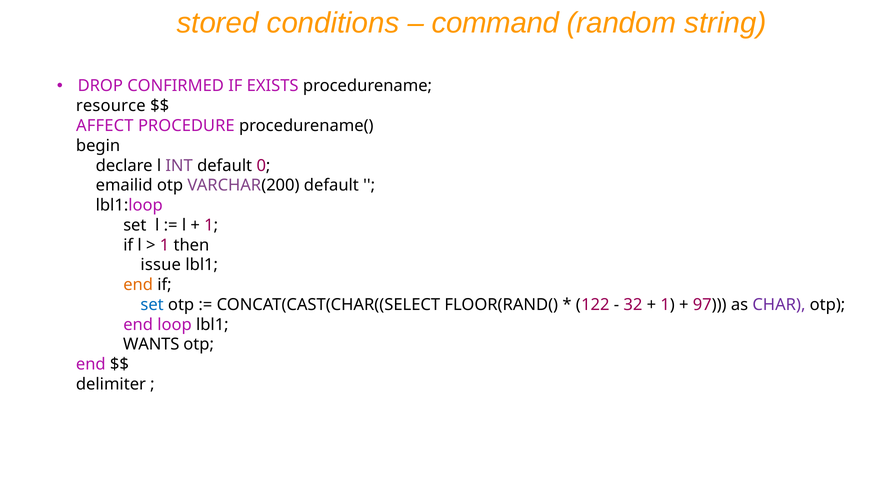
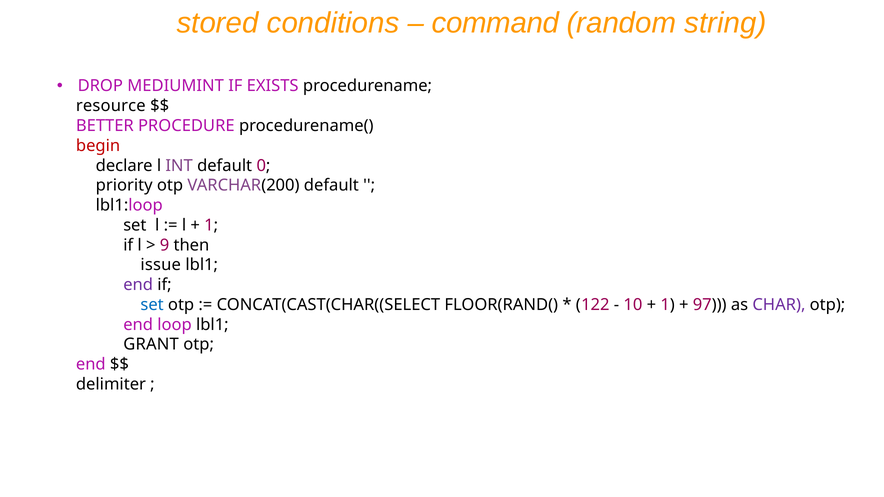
CONFIRMED: CONFIRMED -> MEDIUMINT
AFFECT: AFFECT -> BETTER
begin colour: black -> red
emailid: emailid -> priority
1 at (165, 245): 1 -> 9
end at (138, 285) colour: orange -> purple
32: 32 -> 10
WANTS: WANTS -> GRANT
